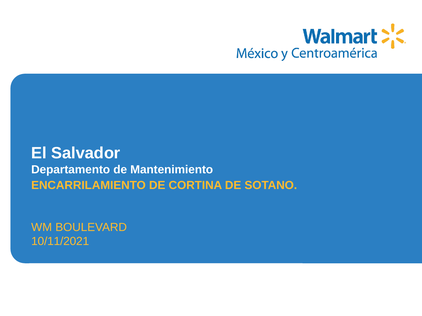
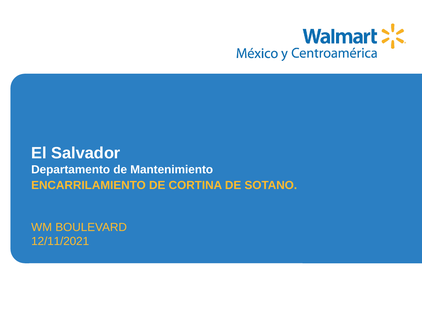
10/11/2021: 10/11/2021 -> 12/11/2021
